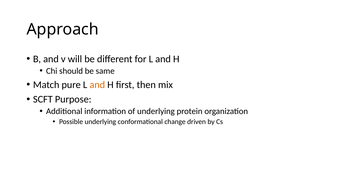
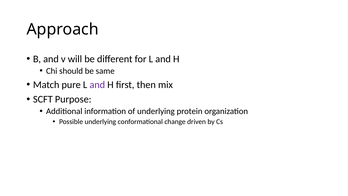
and at (97, 85) colour: orange -> purple
